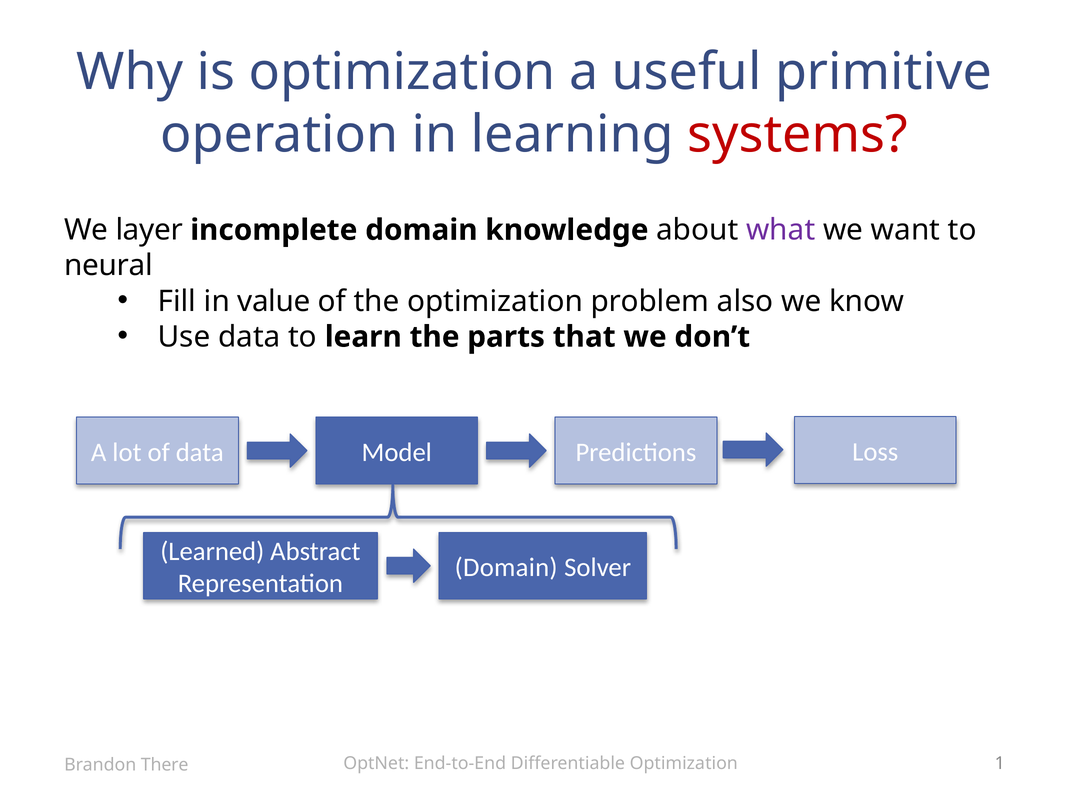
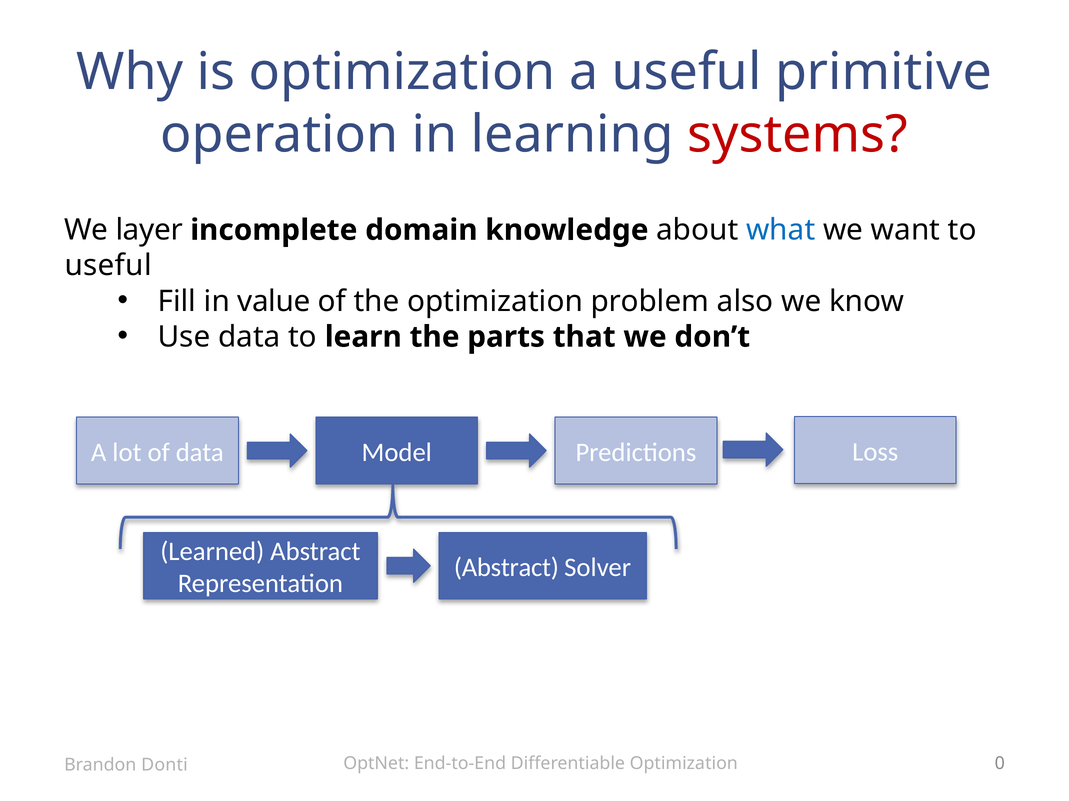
what colour: purple -> blue
neural at (109, 266): neural -> useful
Domain at (506, 568): Domain -> Abstract
1: 1 -> 0
There: There -> Donti
